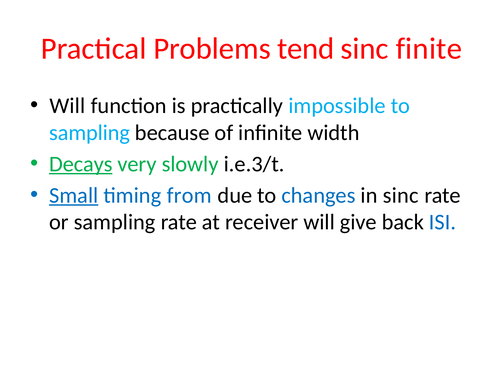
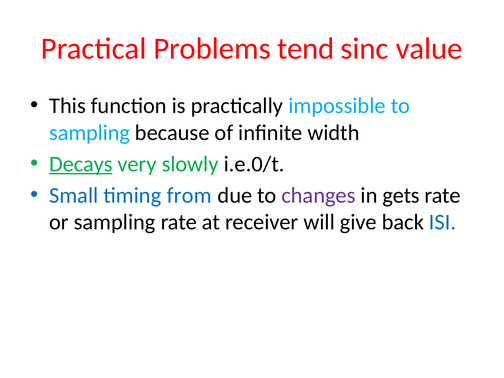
finite: finite -> value
Will at (67, 106): Will -> This
i.e.3/t: i.e.3/t -> i.e.0/t
Small underline: present -> none
changes colour: blue -> purple
in sinc: sinc -> gets
